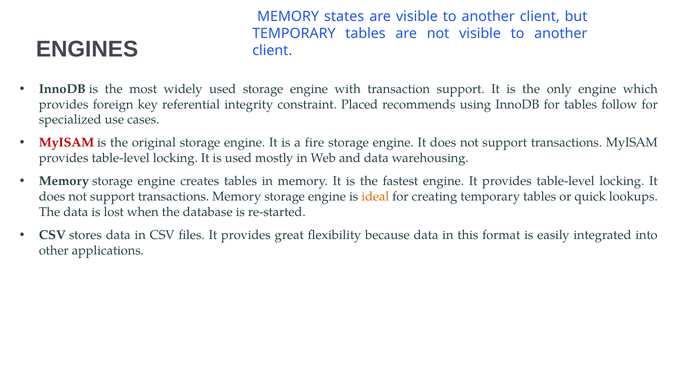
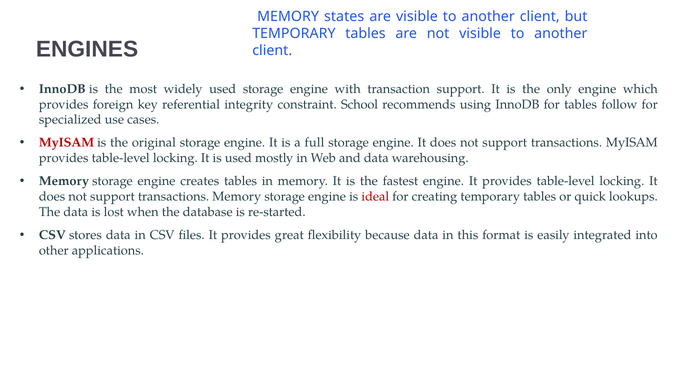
Placed: Placed -> School
fire: fire -> full
ideal colour: orange -> red
